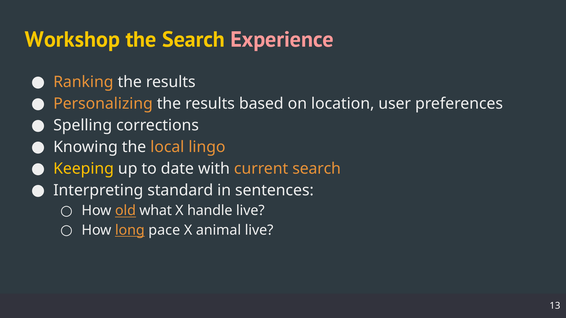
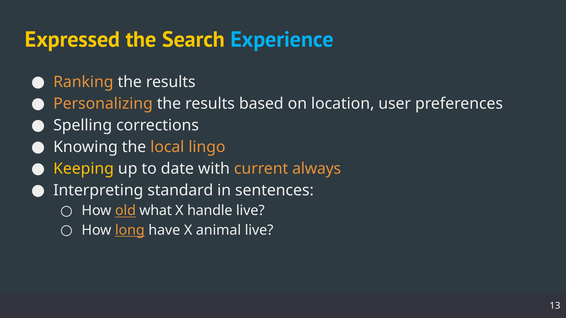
Workshop: Workshop -> Expressed
Experience colour: pink -> light blue
current search: search -> always
pace: pace -> have
